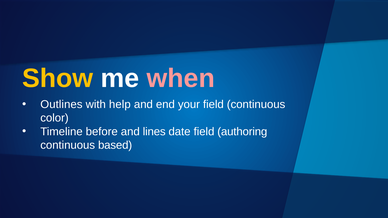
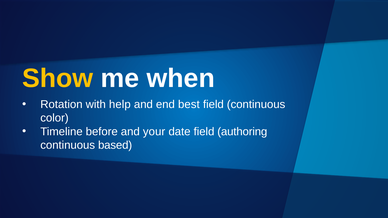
when colour: pink -> white
Outlines: Outlines -> Rotation
your: your -> best
lines: lines -> your
